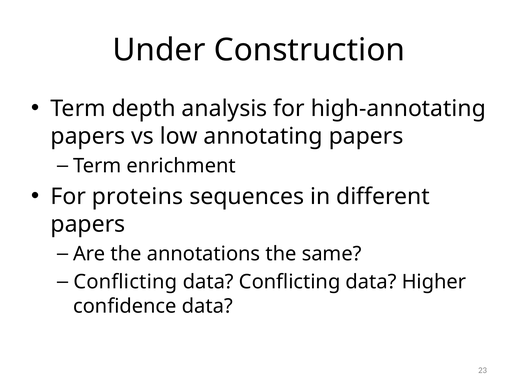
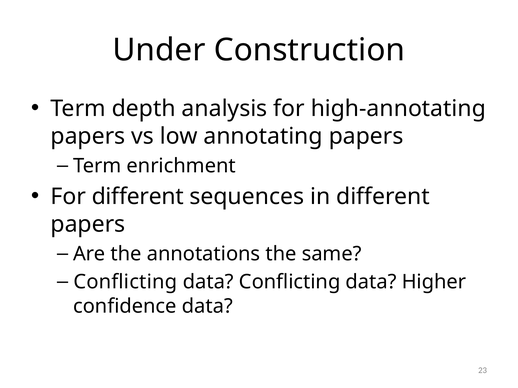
For proteins: proteins -> different
